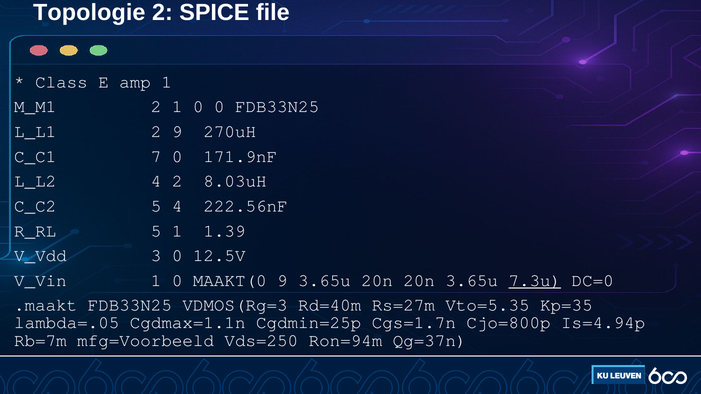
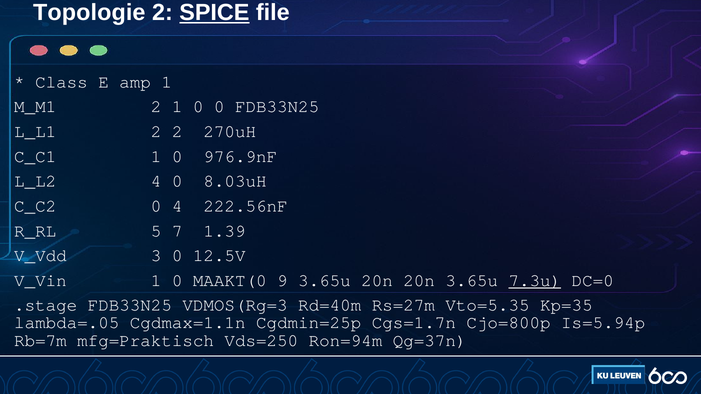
SPICE underline: none -> present
2 9: 9 -> 2
C_C1 7: 7 -> 1
171.9nF: 171.9nF -> 976.9nF
4 2: 2 -> 0
C_C2 5: 5 -> 0
5 1: 1 -> 7
.maakt: .maakt -> .stage
Is=4.94p: Is=4.94p -> Is=5.94p
mfg=Voorbeeld: mfg=Voorbeeld -> mfg=Praktisch
